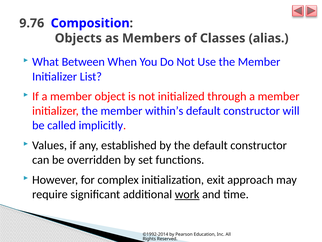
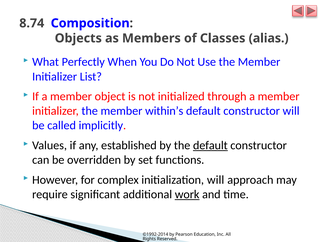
9.76: 9.76 -> 8.74
Between: Between -> Perfectly
default at (210, 145) underline: none -> present
initialization exit: exit -> will
